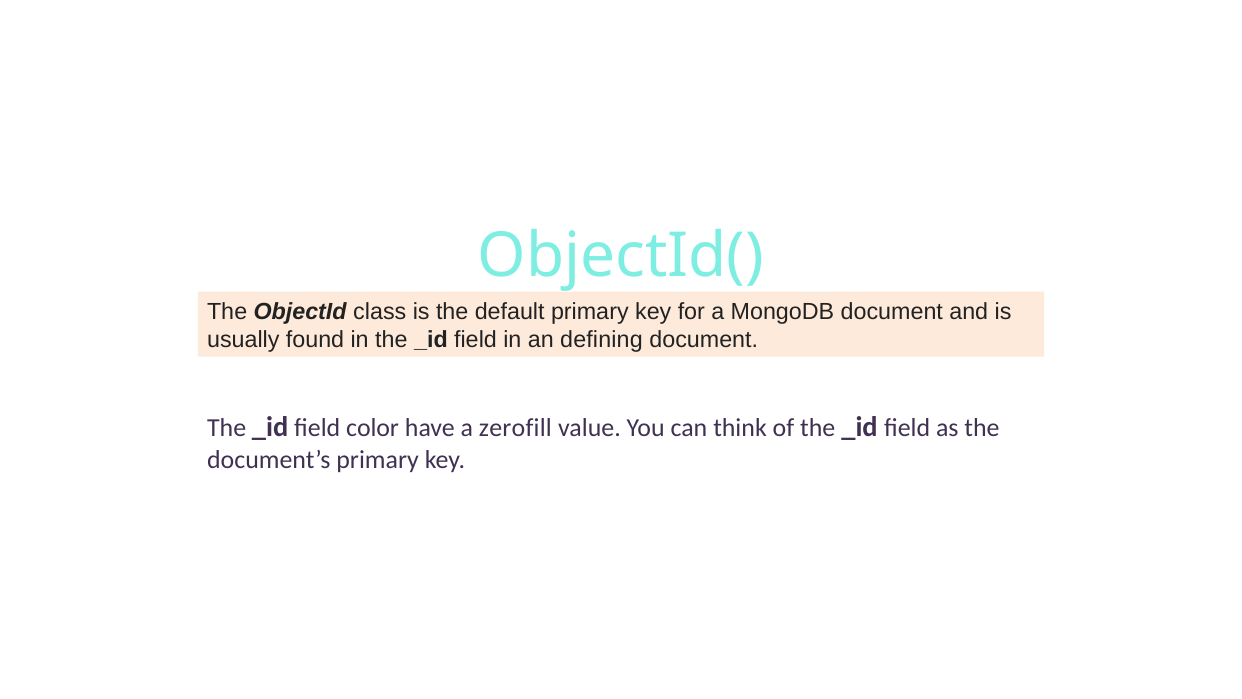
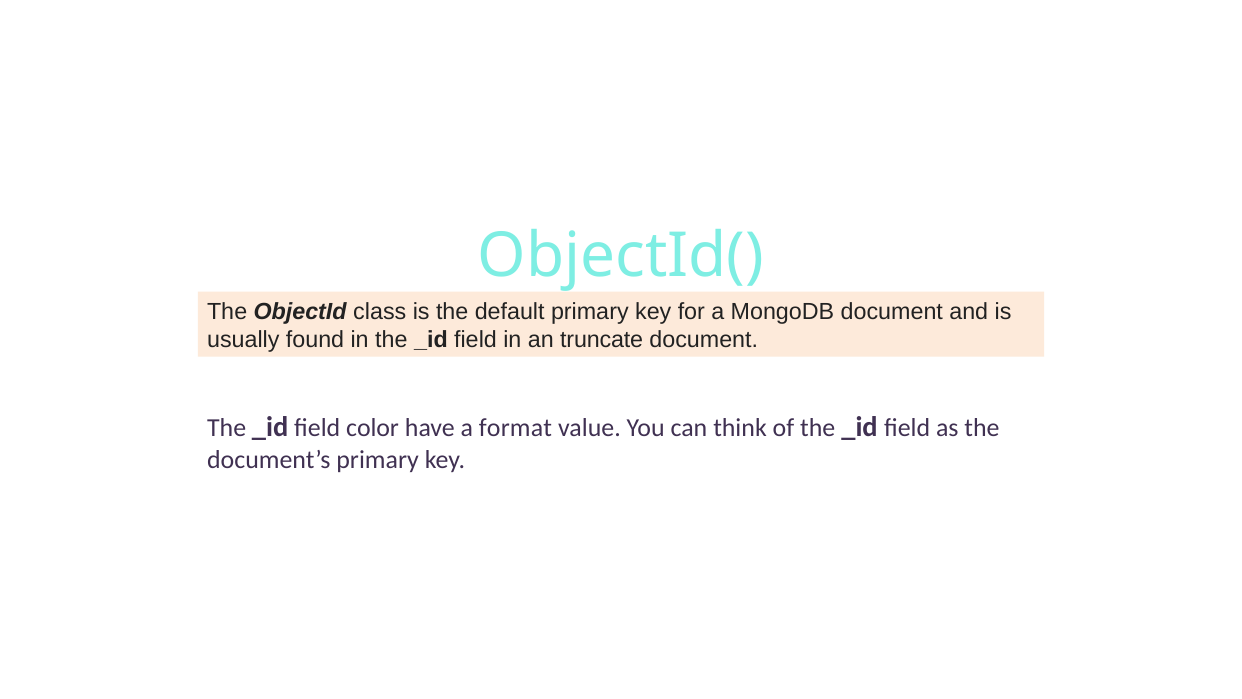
defining: defining -> truncate
zerofill: zerofill -> format
